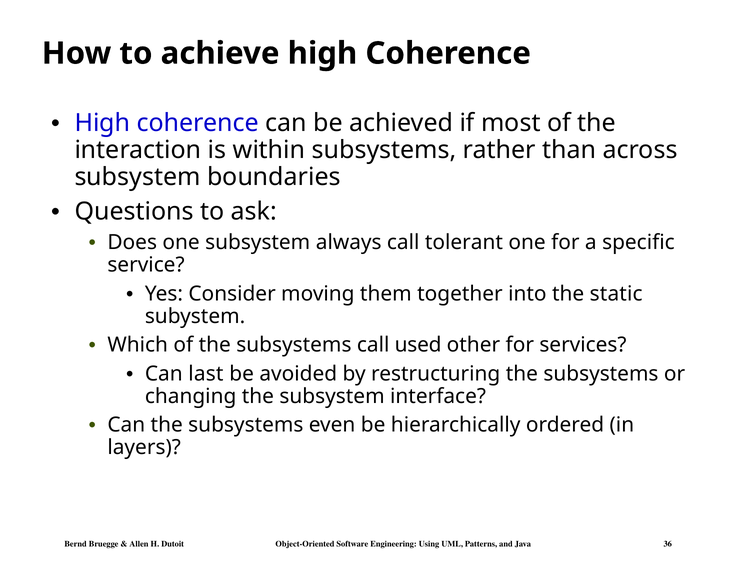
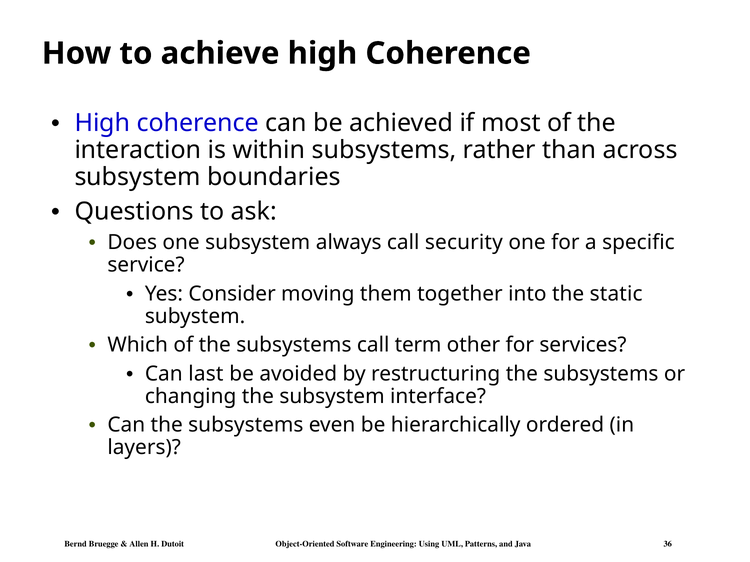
tolerant: tolerant -> security
used: used -> term
